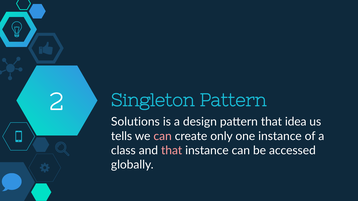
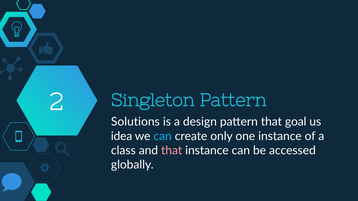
idea: idea -> goal
tells: tells -> idea
can at (163, 136) colour: pink -> light blue
